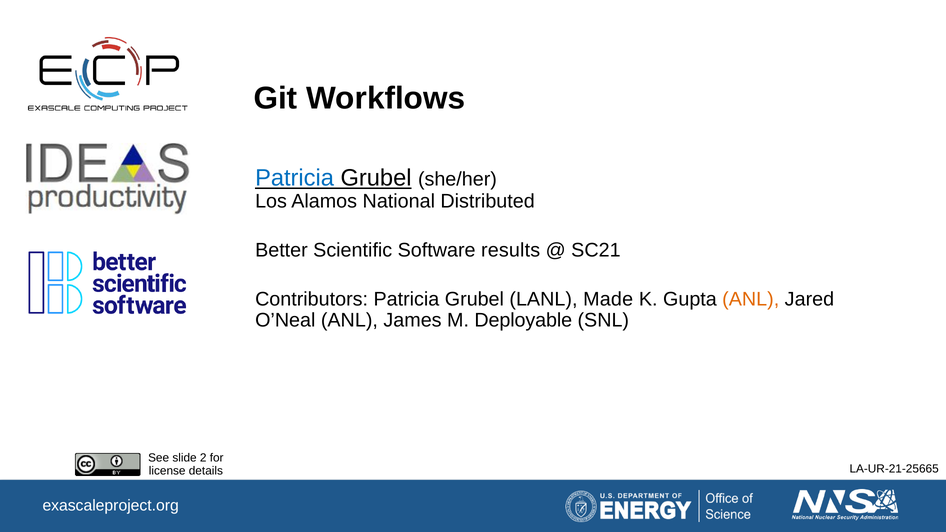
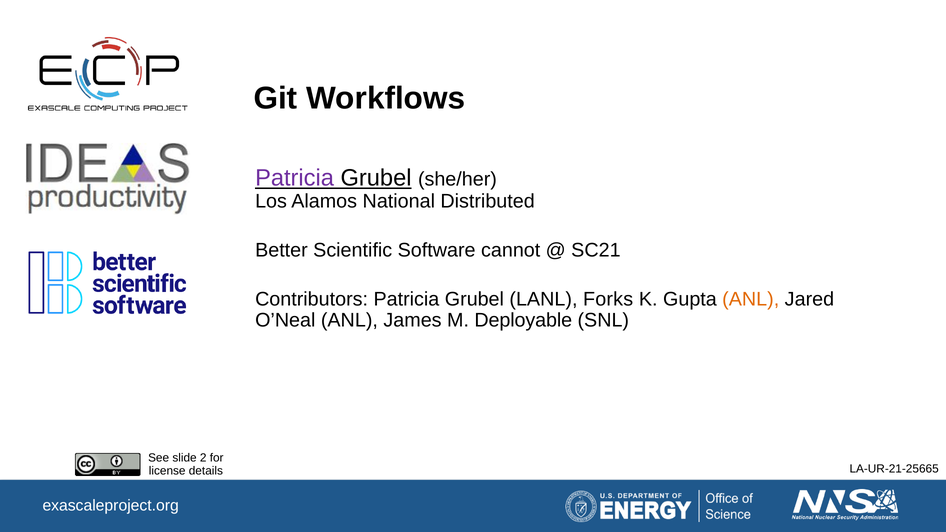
Patricia at (295, 178) colour: blue -> purple
results: results -> cannot
Made: Made -> Forks
